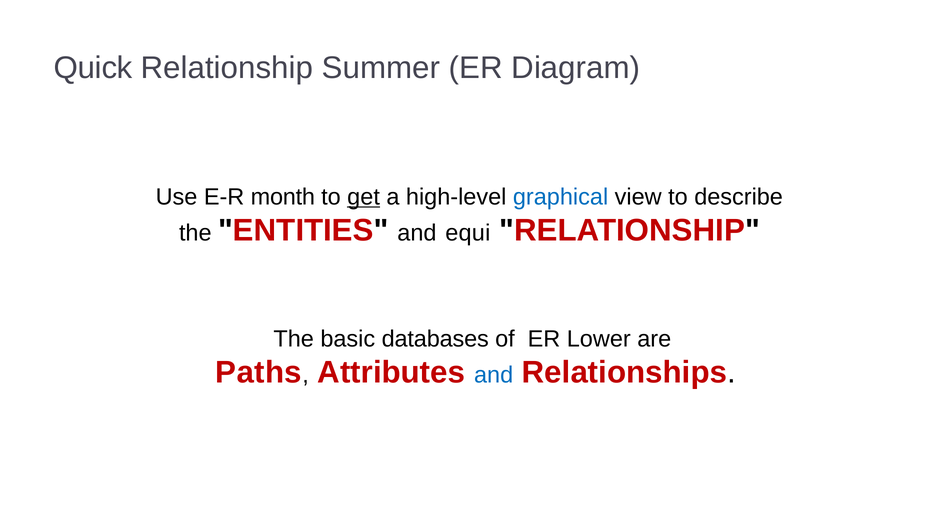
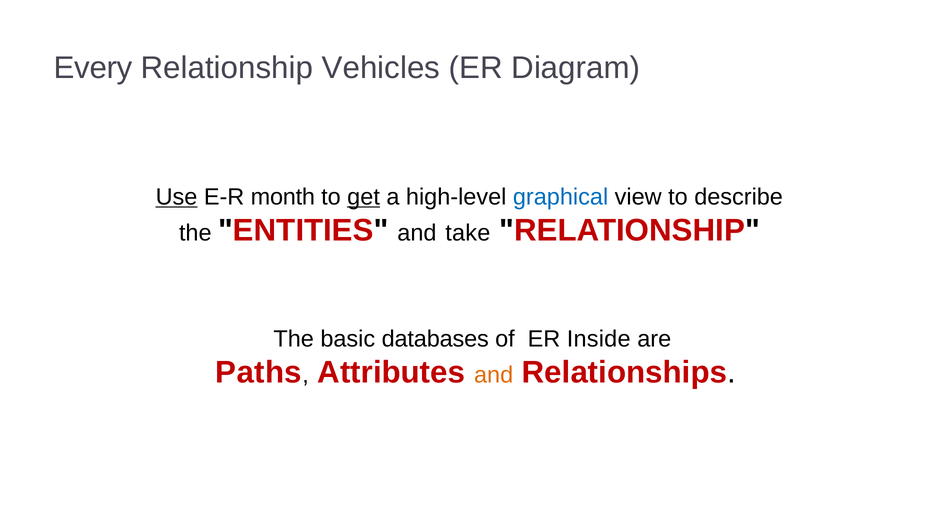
Quick: Quick -> Every
Summer: Summer -> Vehicles
Use underline: none -> present
equi: equi -> take
Lower: Lower -> Inside
and at (494, 375) colour: blue -> orange
